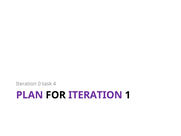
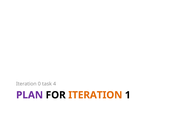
ITERATION at (95, 95) colour: purple -> orange
